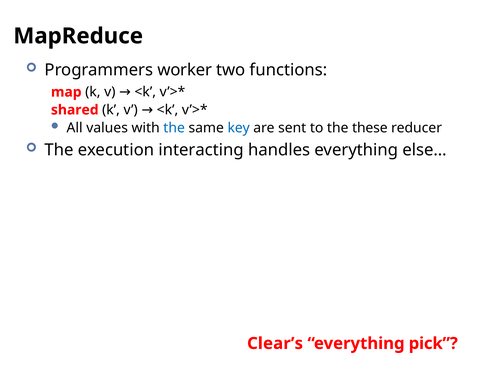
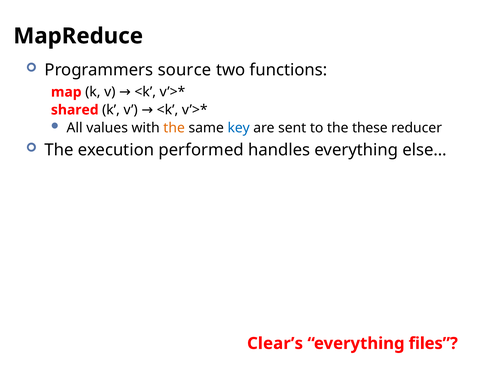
worker: worker -> source
the at (174, 128) colour: blue -> orange
interacting: interacting -> performed
pick: pick -> files
